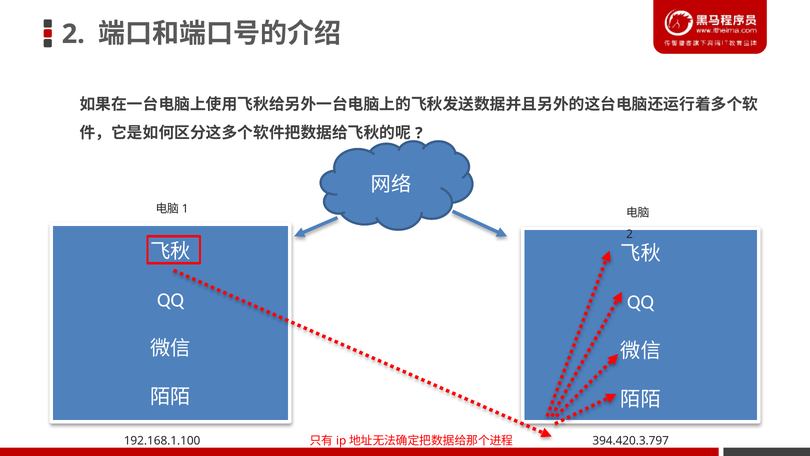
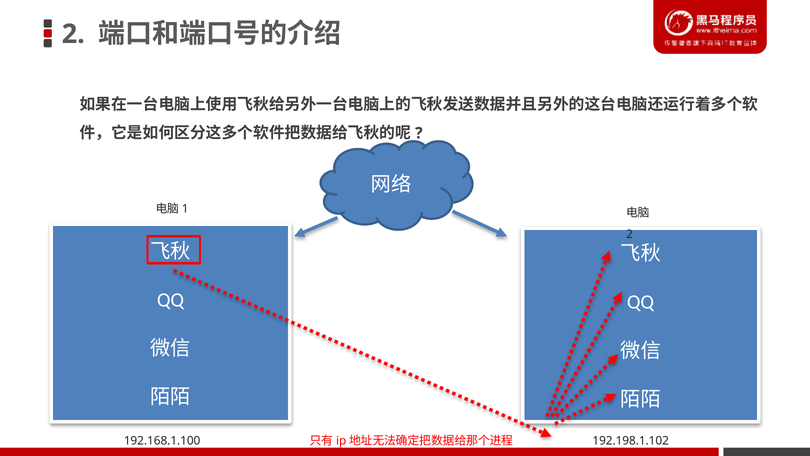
394.420.3.797: 394.420.3.797 -> 192.198.1.102
